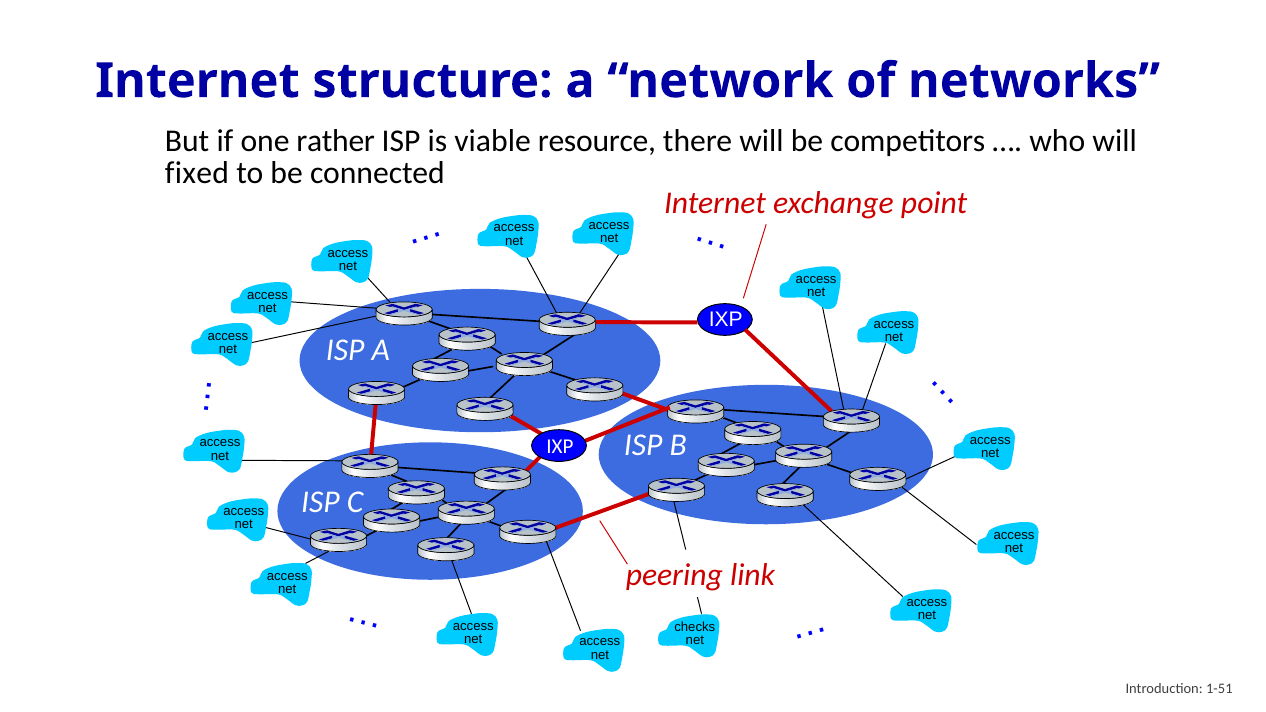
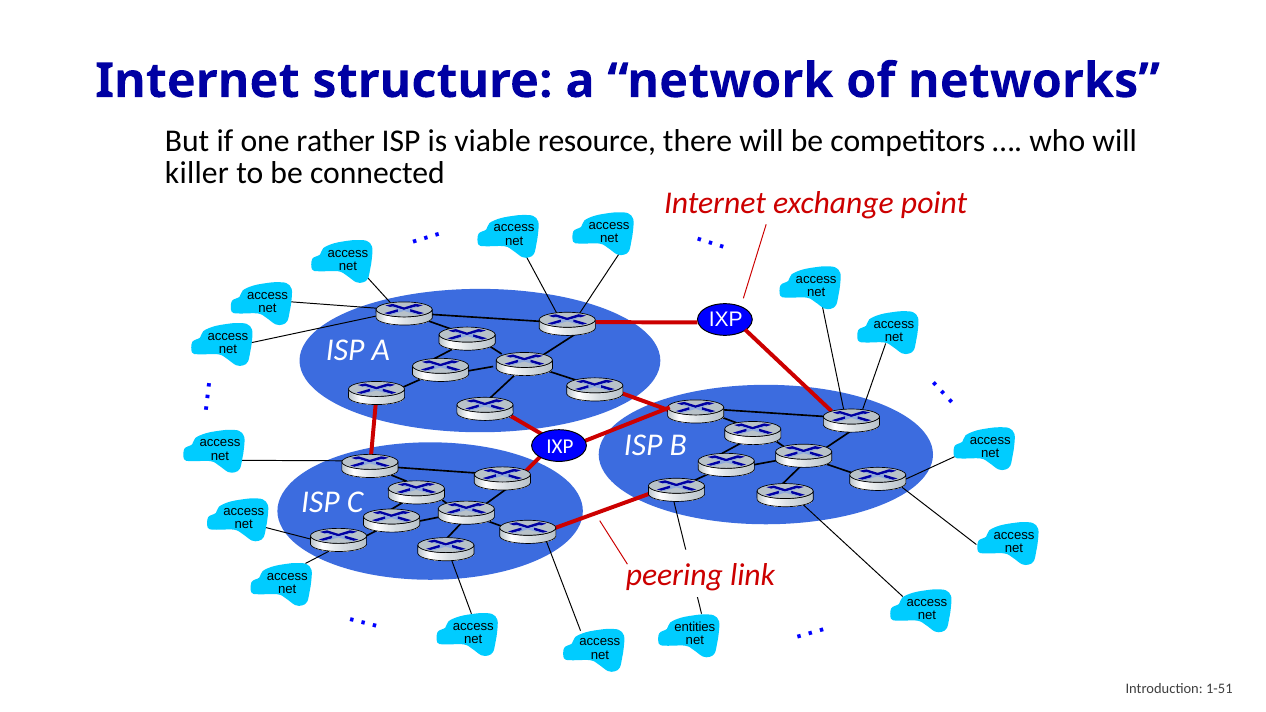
fixed: fixed -> killer
checks: checks -> entities
